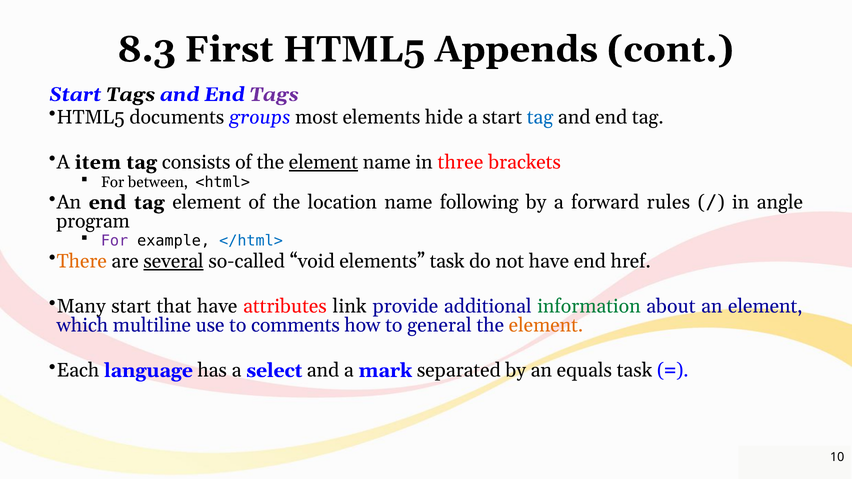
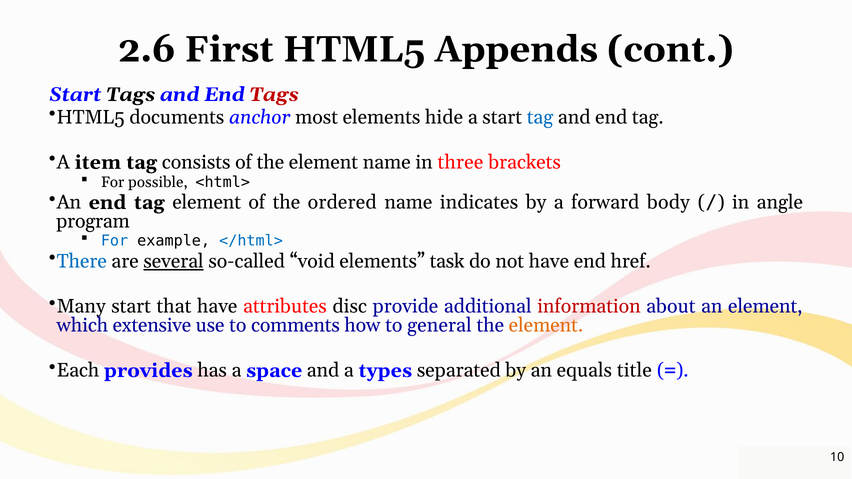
8.3: 8.3 -> 2.6
Tags at (274, 95) colour: purple -> red
groups: groups -> anchor
element at (323, 162) underline: present -> none
between: between -> possible
location: location -> ordered
following: following -> indicates
rules: rules -> body
For at (115, 241) colour: purple -> blue
There colour: orange -> blue
link: link -> disc
information colour: green -> red
multiline: multiline -> extensive
language: language -> provides
select: select -> space
mark: mark -> types
equals task: task -> title
